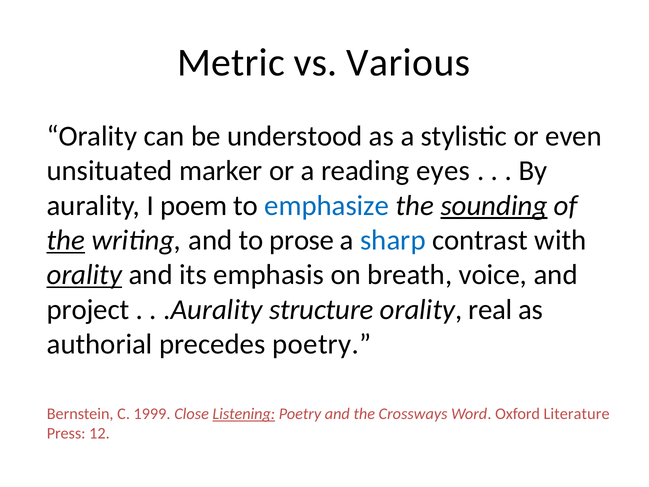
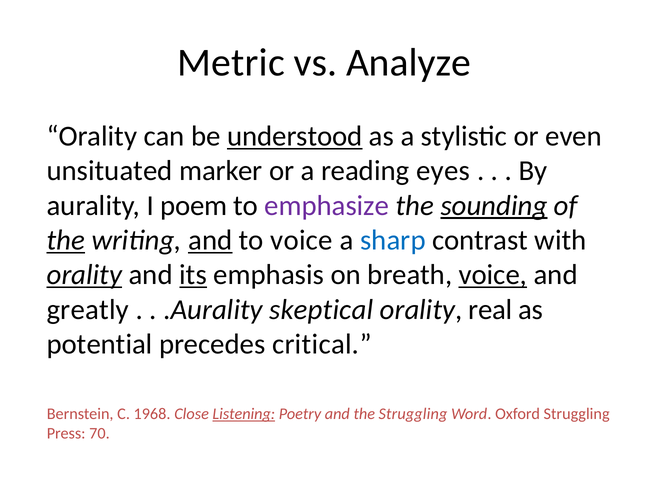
Various: Various -> Analyze
understood underline: none -> present
emphasize colour: blue -> purple
and at (210, 240) underline: none -> present
to prose: prose -> voice
its underline: none -> present
voice at (493, 275) underline: none -> present
project: project -> greatly
structure: structure -> skeptical
authorial: authorial -> potential
precedes poetry: poetry -> critical
1999: 1999 -> 1968
the Crossways: Crossways -> Struggling
Oxford Literature: Literature -> Struggling
12: 12 -> 70
